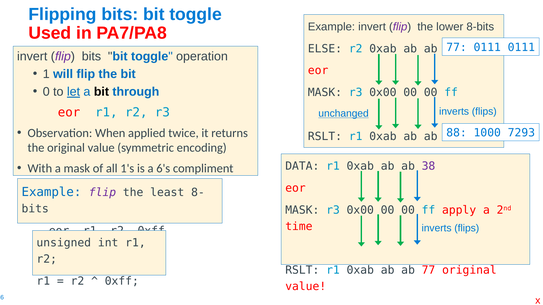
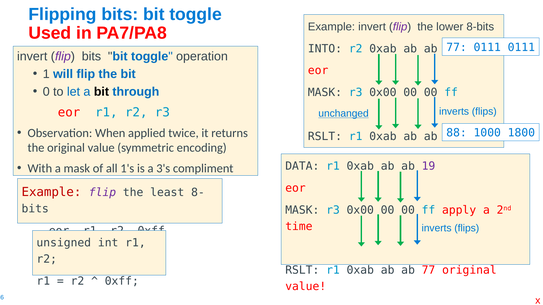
ELSE: ELSE -> INTO
let underline: present -> none
7293: 7293 -> 1800
38: 38 -> 19
6's: 6's -> 3's
Example at (51, 192) colour: blue -> red
